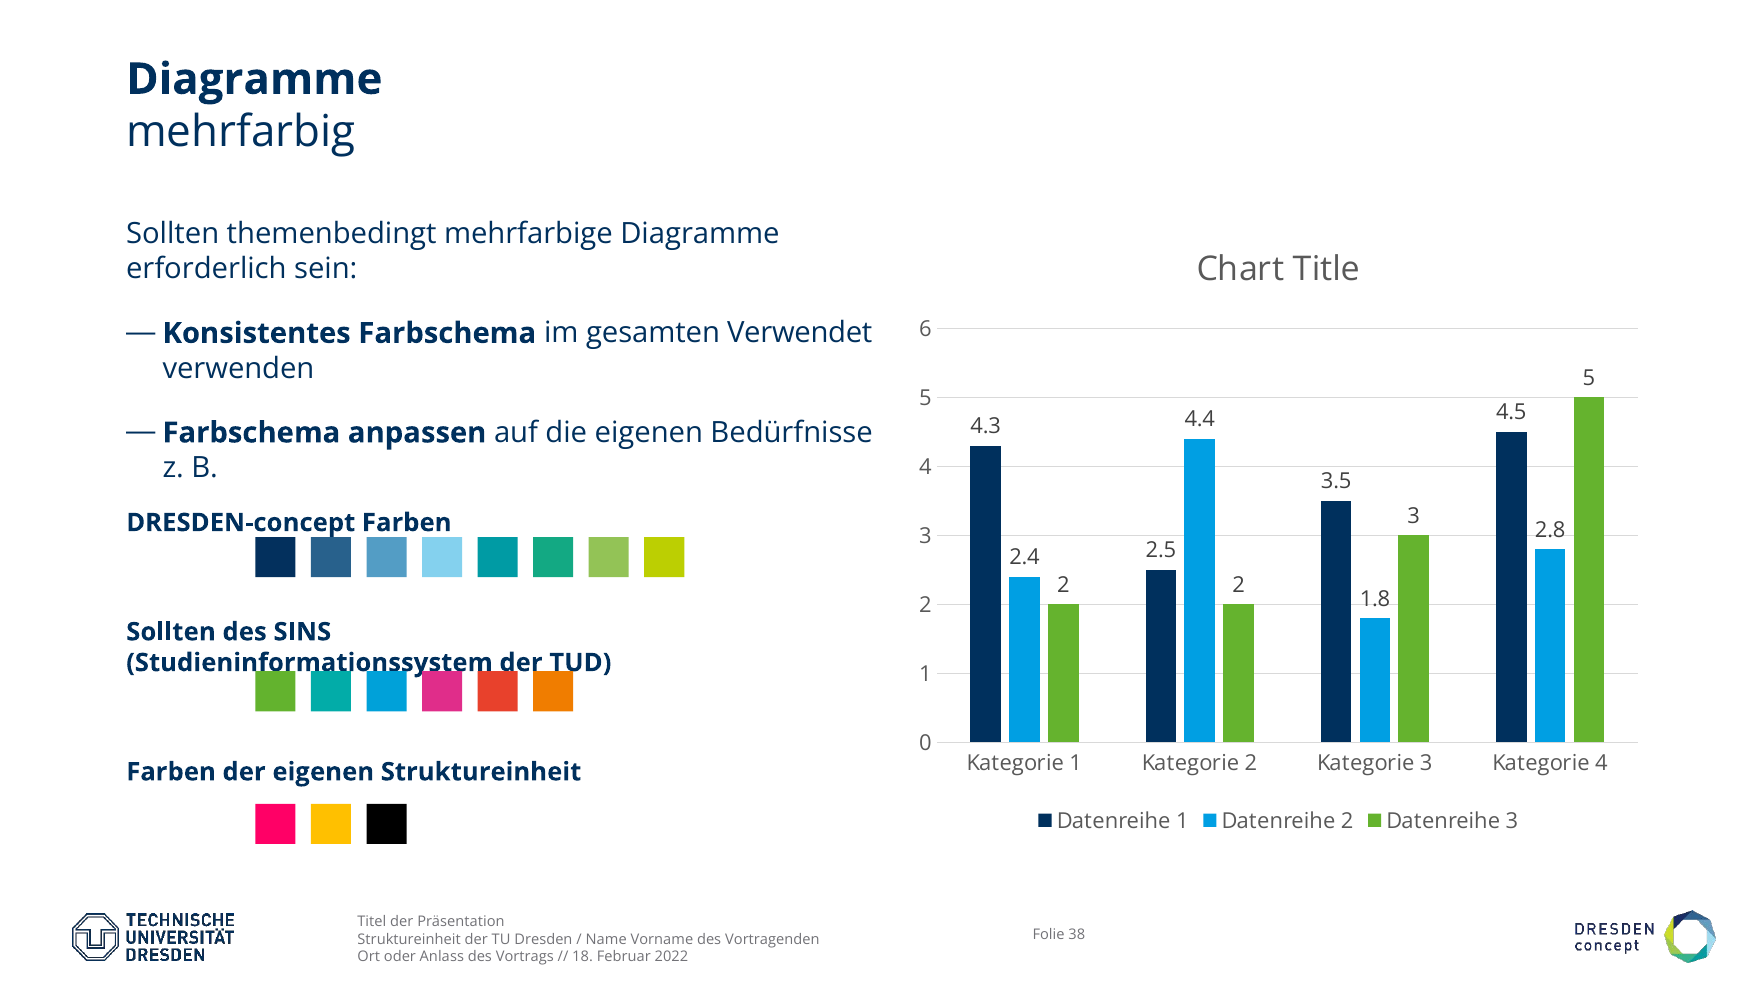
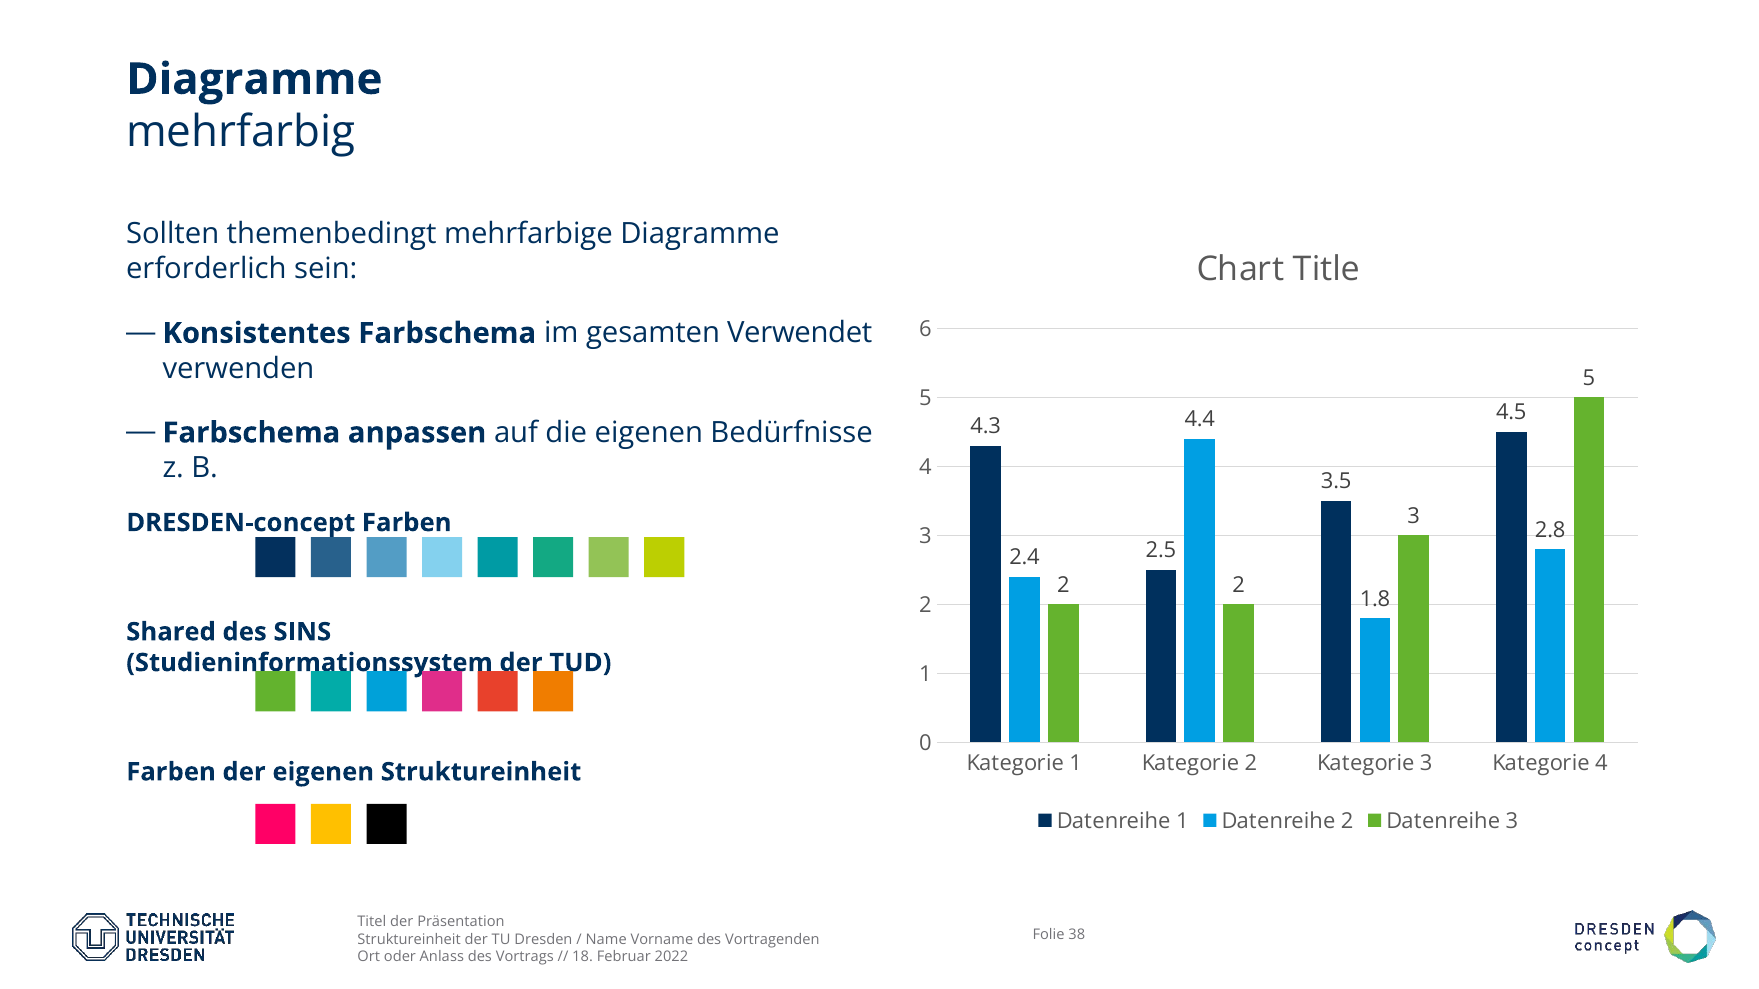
Sollten at (171, 632): Sollten -> Shared
